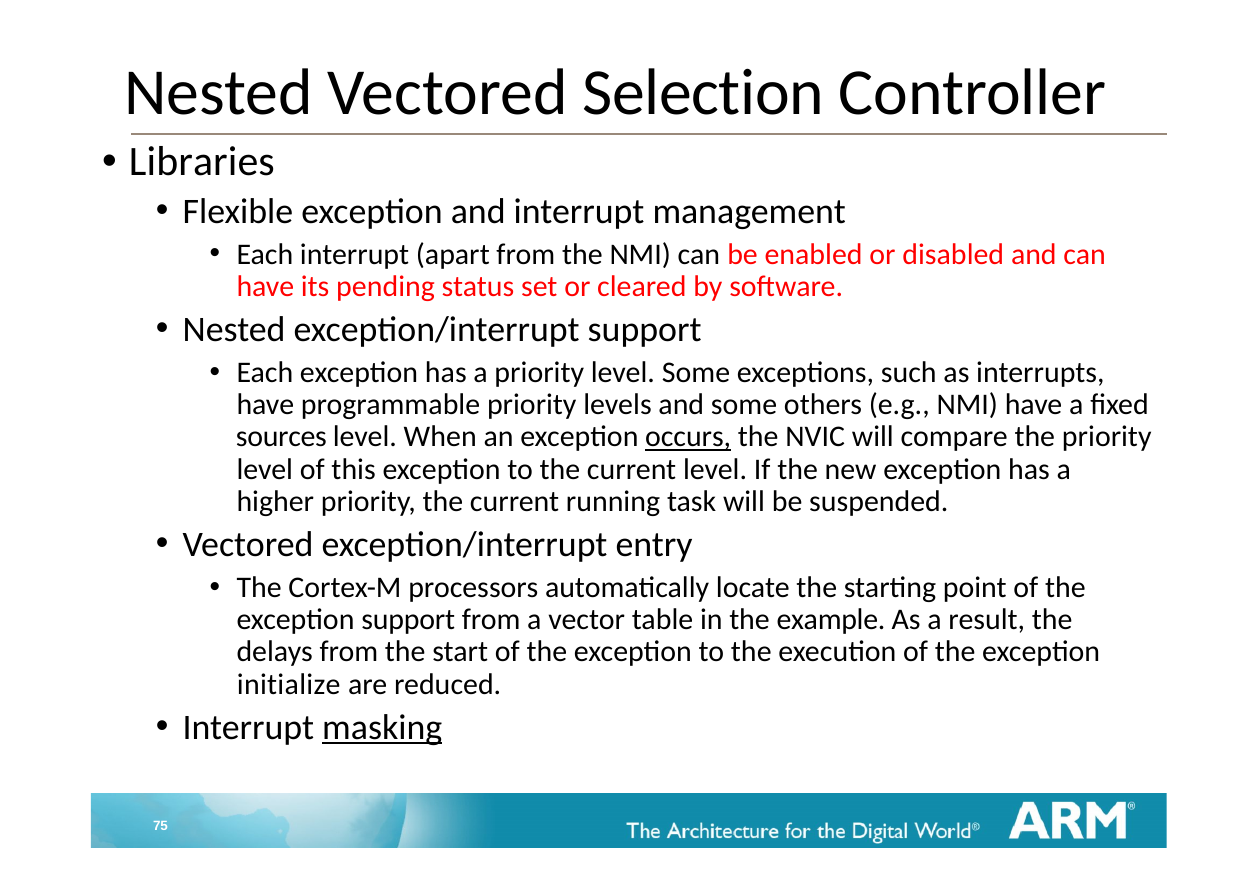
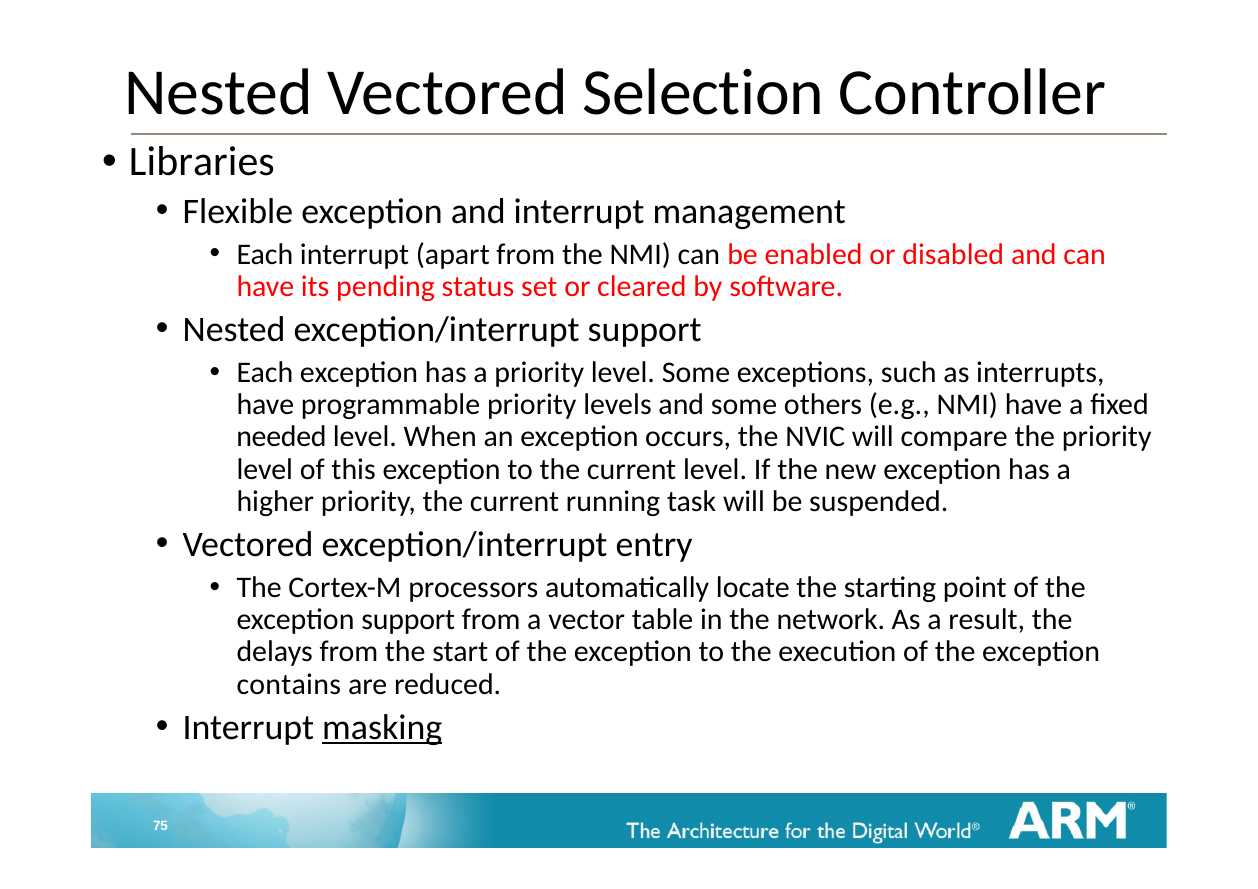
sources: sources -> needed
occurs underline: present -> none
example: example -> network
initialize: initialize -> contains
